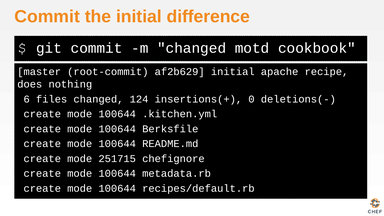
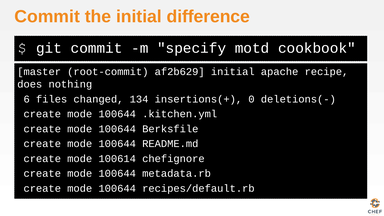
m changed: changed -> specify
124: 124 -> 134
251715: 251715 -> 100614
